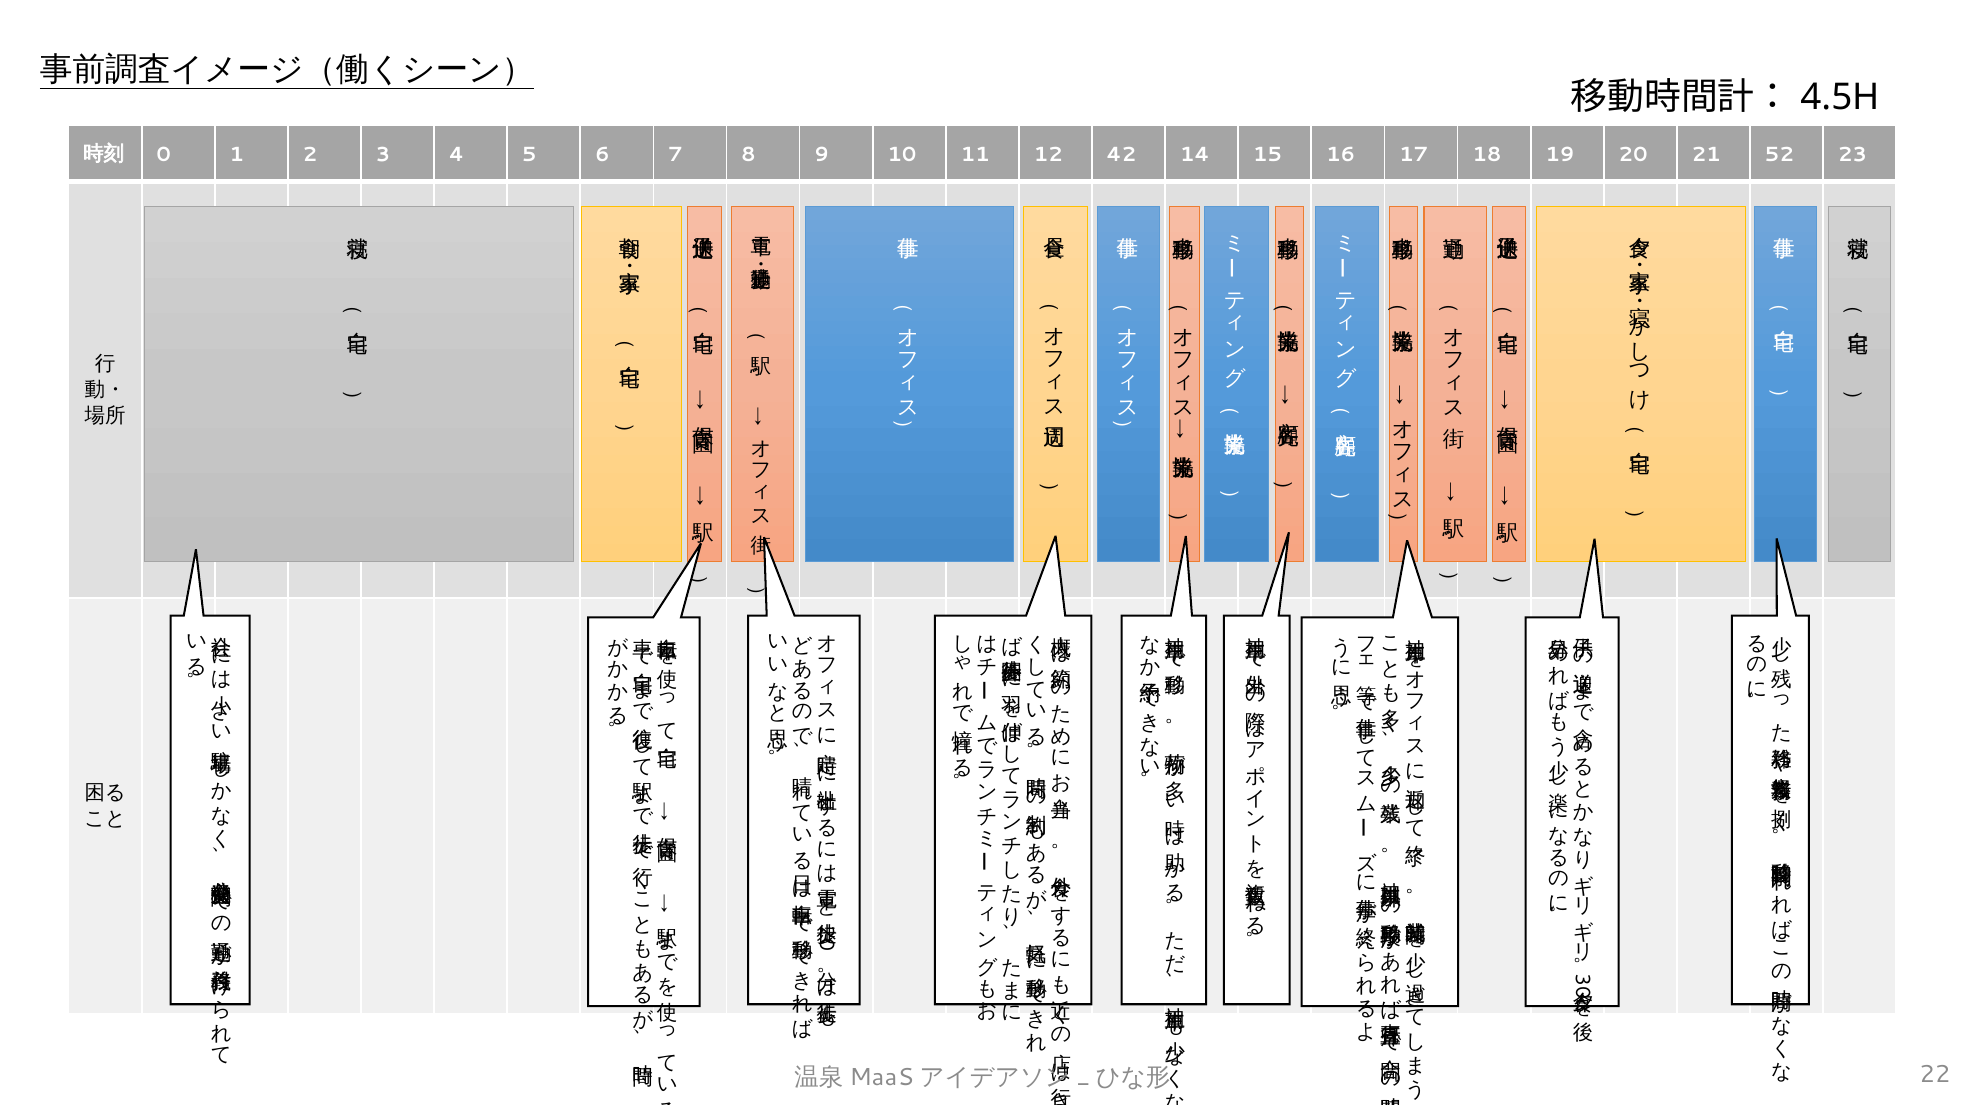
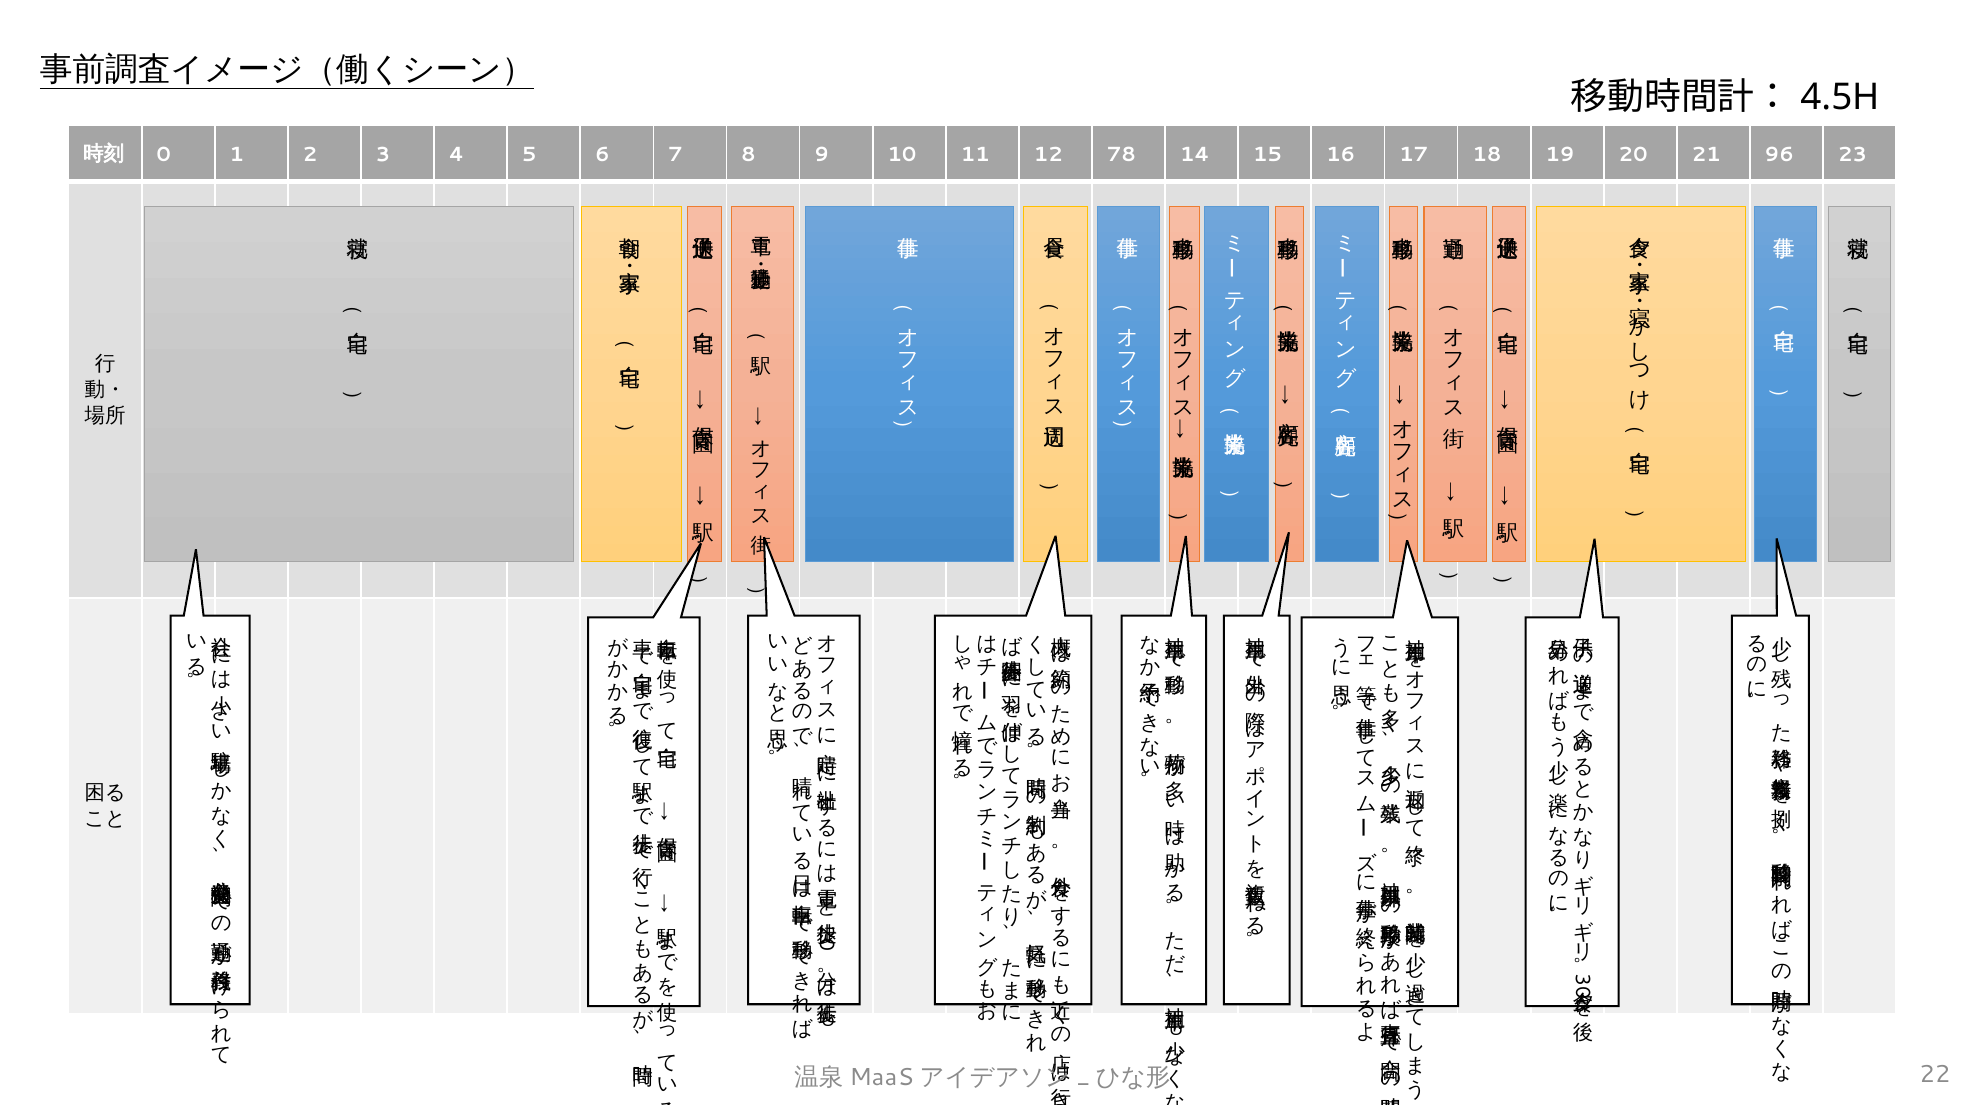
42: 42 -> 78
52: 52 -> 96
